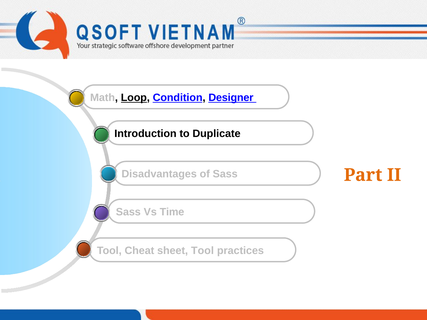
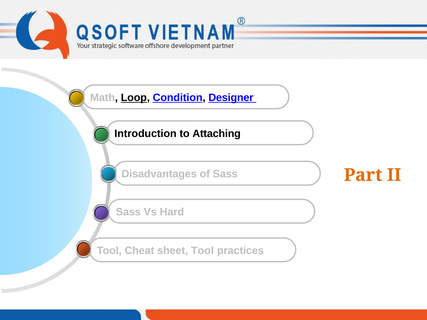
Duplicate: Duplicate -> Attaching
Time: Time -> Hard
